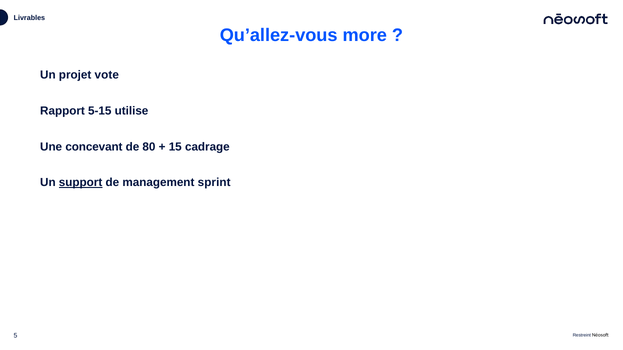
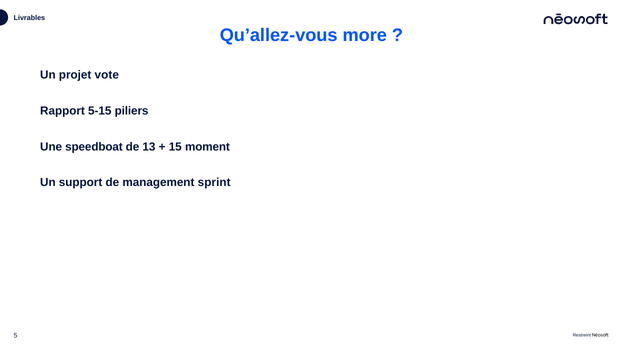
utilise: utilise -> piliers
concevant: concevant -> speedboat
80: 80 -> 13
cadrage: cadrage -> moment
support underline: present -> none
